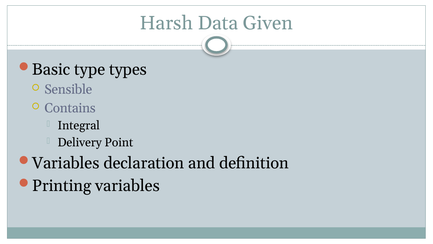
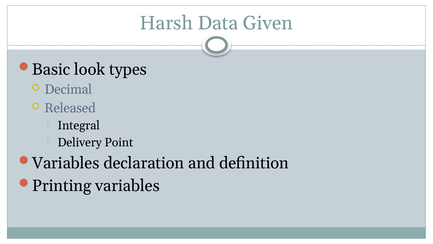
type: type -> look
Sensible: Sensible -> Decimal
Contains: Contains -> Released
